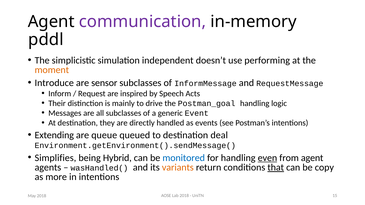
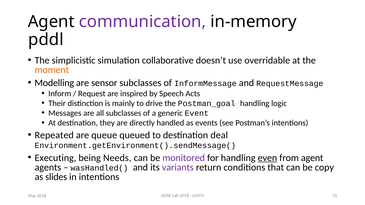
independent: independent -> collaborative
performing: performing -> overridable
Introduce: Introduce -> Modelling
Extending: Extending -> Repeated
Simplifies: Simplifies -> Executing
Hybrid: Hybrid -> Needs
monitored colour: blue -> purple
variants colour: orange -> purple
that underline: present -> none
more: more -> slides
